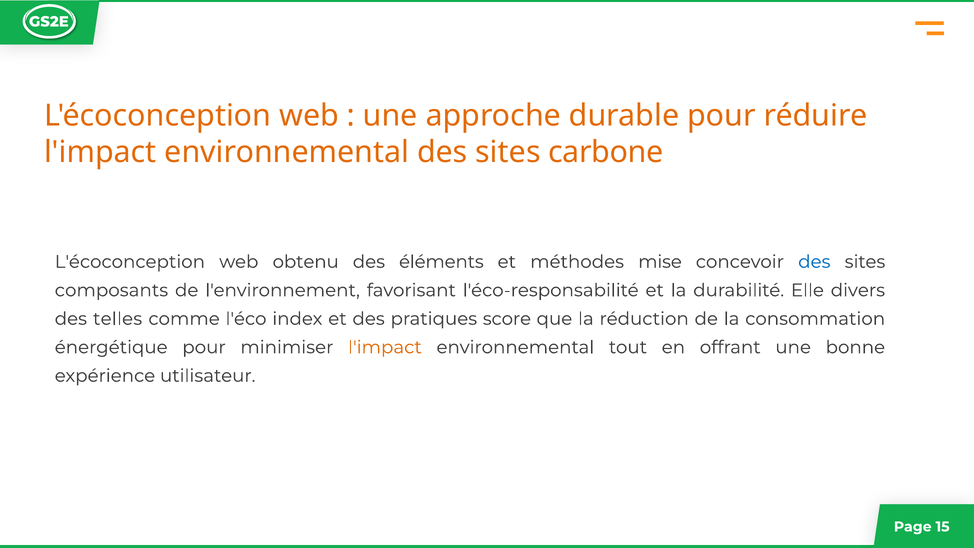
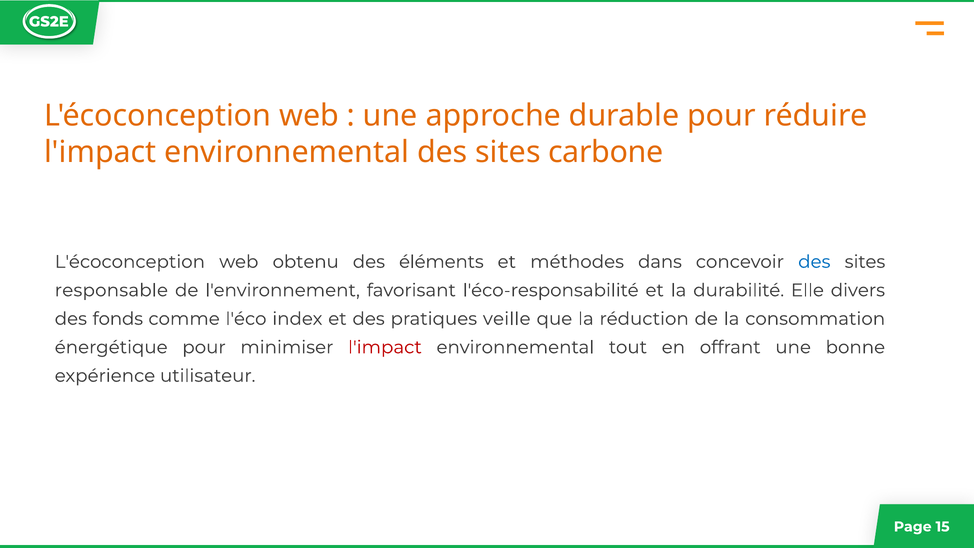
mise: mise -> dans
composants: composants -> responsable
telles: telles -> fonds
score: score -> veille
l'impact at (385, 347) colour: orange -> red
